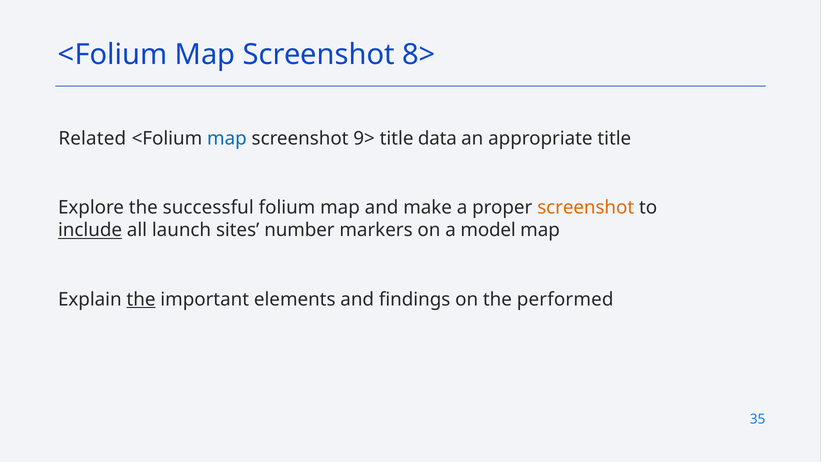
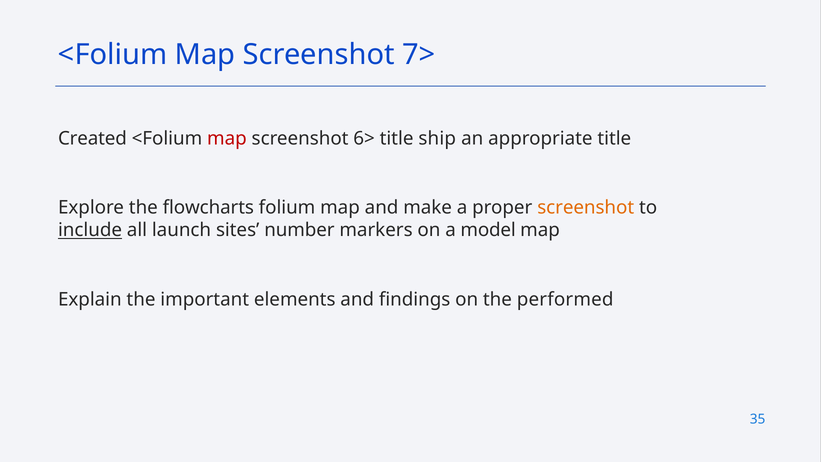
8>: 8> -> 7>
Related: Related -> Created
map at (227, 139) colour: blue -> red
9>: 9> -> 6>
data: data -> ship
successful: successful -> flowcharts
the at (141, 299) underline: present -> none
